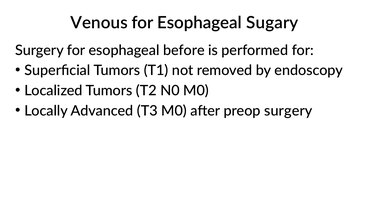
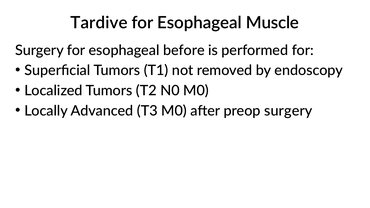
Venous: Venous -> Tardive
Sugary: Sugary -> Muscle
